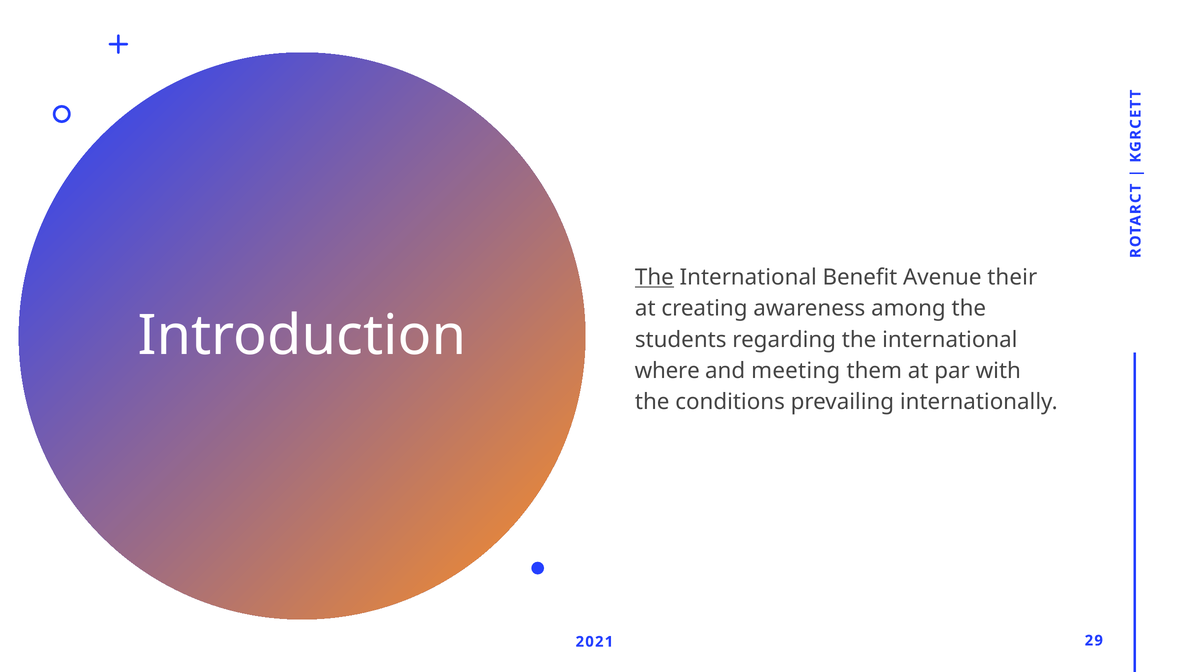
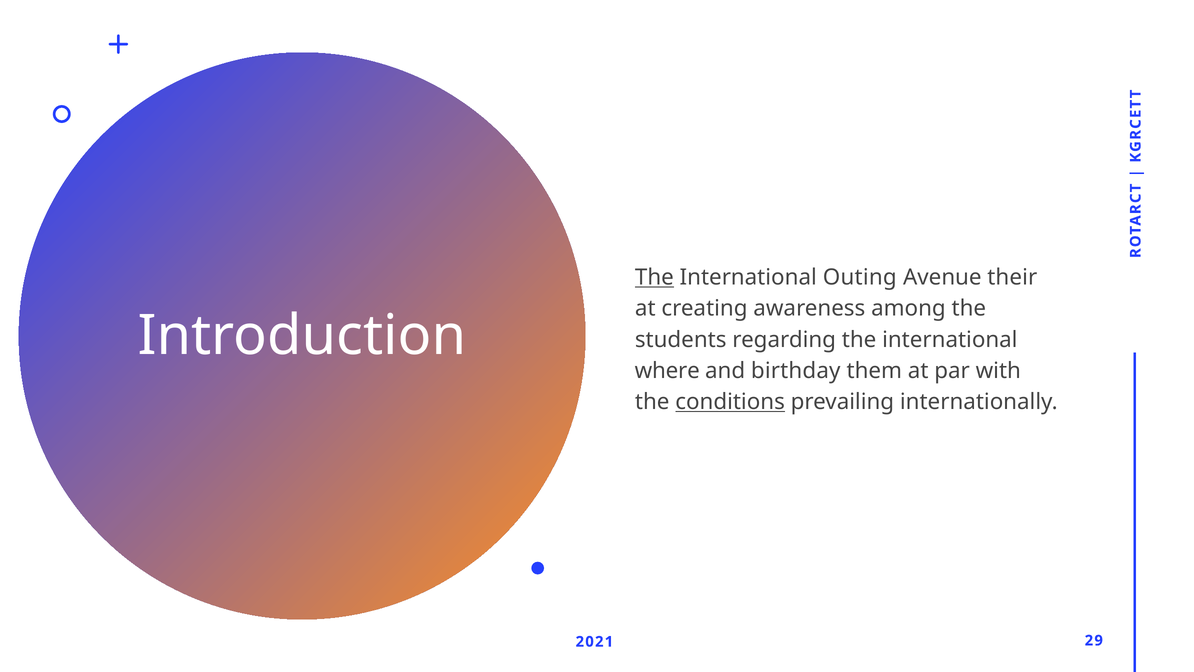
Benefit: Benefit -> Outing
meeting: meeting -> birthday
conditions underline: none -> present
